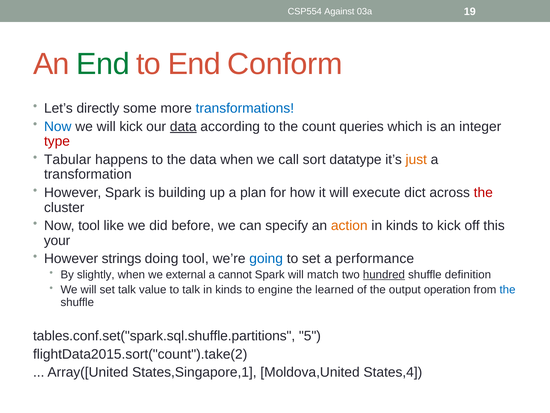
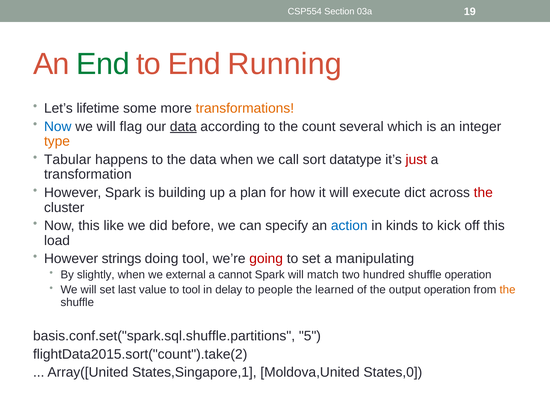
Against: Against -> Section
Conform: Conform -> Running
directly: directly -> lifetime
transformations colour: blue -> orange
will kick: kick -> flag
queries: queries -> several
type colour: red -> orange
just colour: orange -> red
Now tool: tool -> this
action colour: orange -> blue
your: your -> load
going colour: blue -> red
performance: performance -> manipulating
hundred underline: present -> none
shuffle definition: definition -> operation
set talk: talk -> last
to talk: talk -> tool
kinds at (229, 290): kinds -> delay
engine: engine -> people
the at (508, 290) colour: blue -> orange
tables.conf.set("spark.sql.shuffle.partitions: tables.conf.set("spark.sql.shuffle.partitions -> basis.conf.set("spark.sql.shuffle.partitions
States,4: States,4 -> States,0
